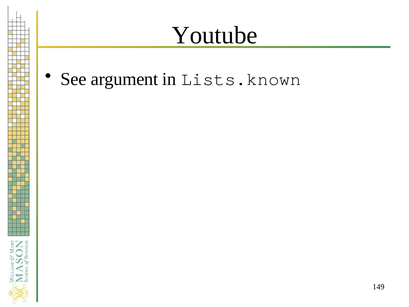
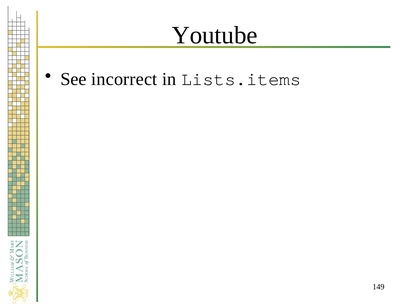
argument: argument -> incorrect
Lists.known: Lists.known -> Lists.items
